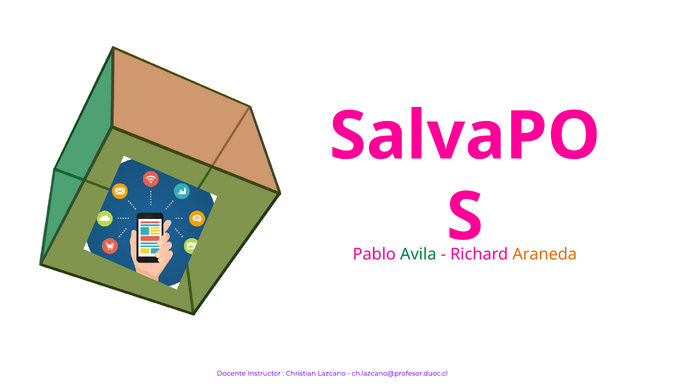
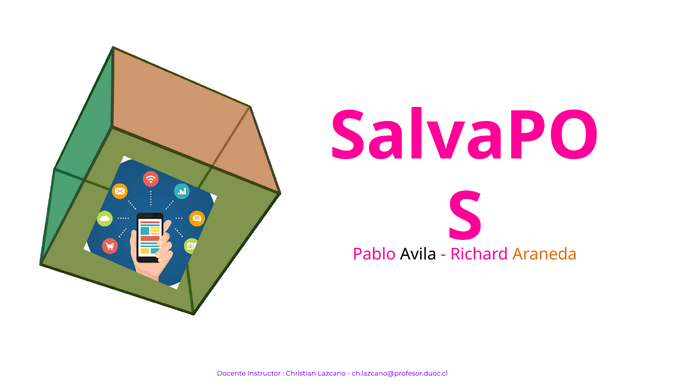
Avila colour: green -> black
